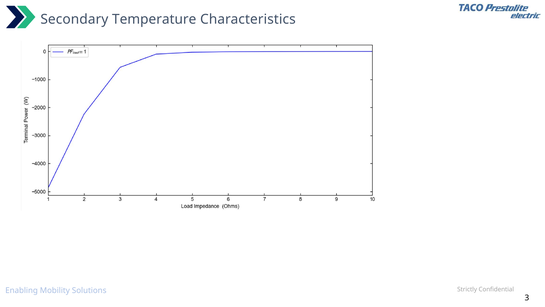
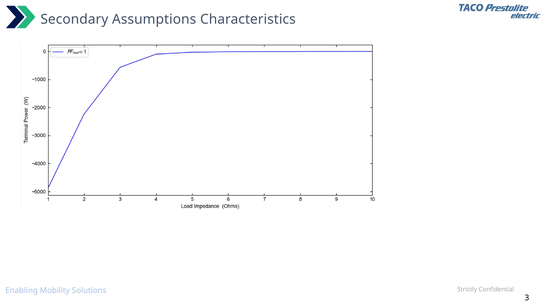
Temperature: Temperature -> Assumptions
